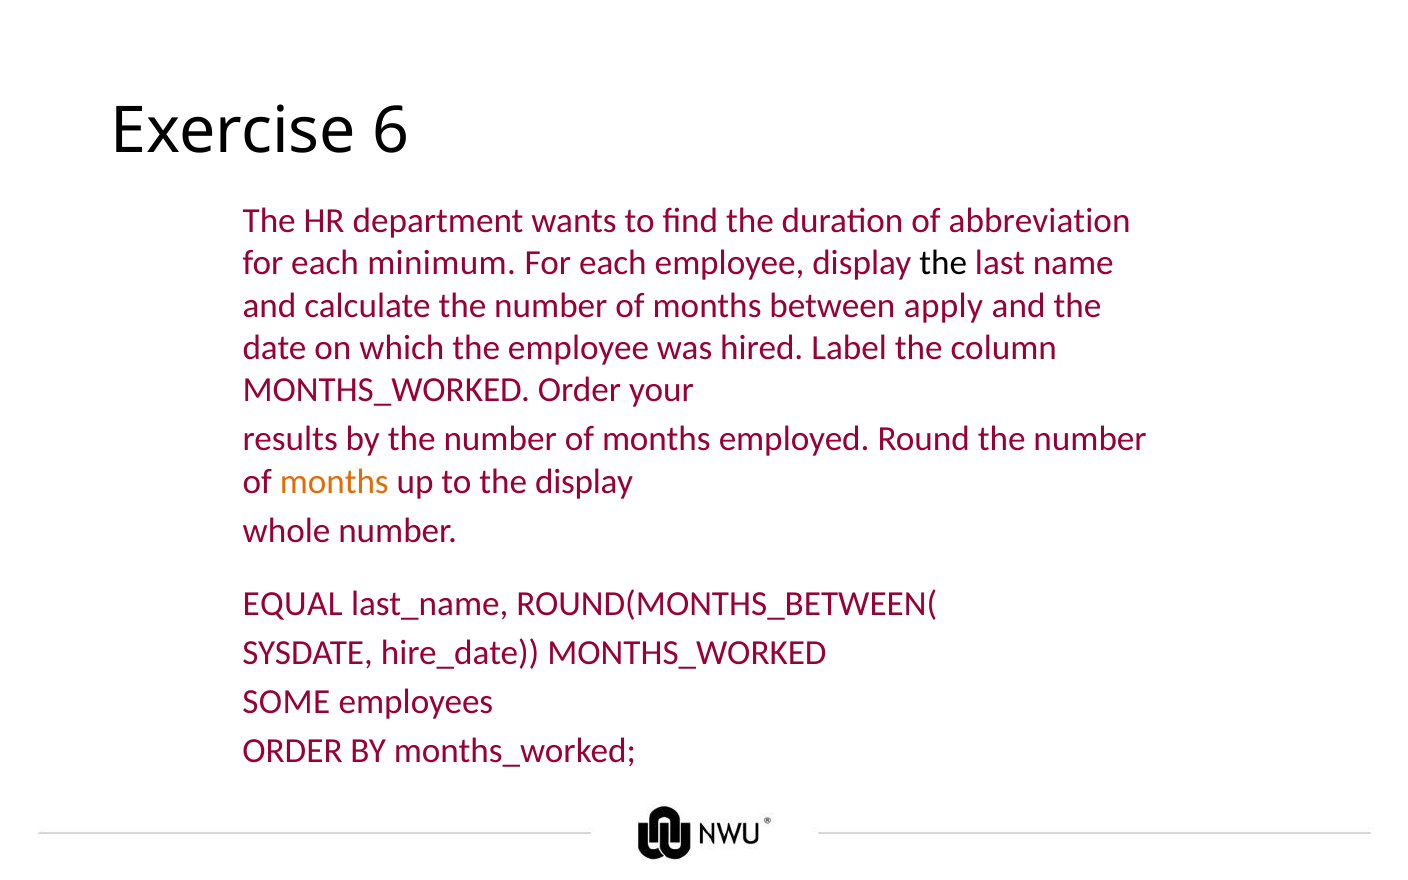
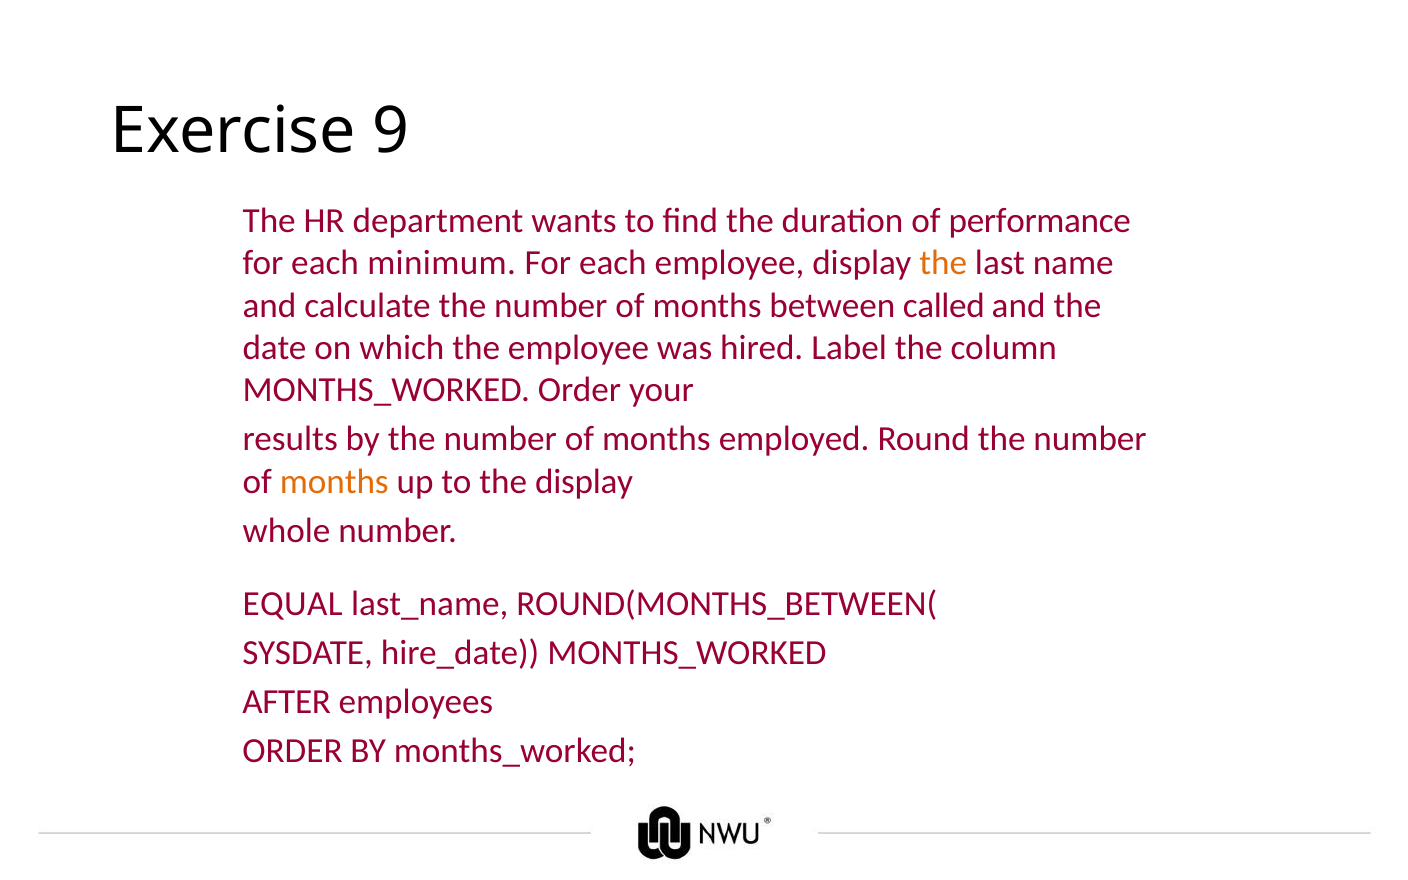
6: 6 -> 9
abbreviation: abbreviation -> performance
the at (943, 263) colour: black -> orange
apply: apply -> called
SOME: SOME -> AFTER
